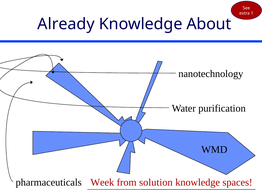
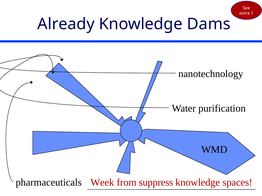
About: About -> Dams
solution: solution -> suppress
